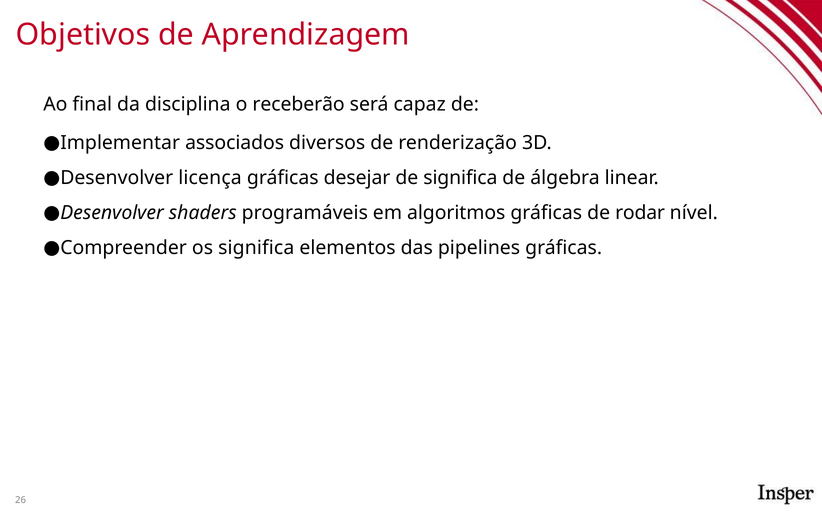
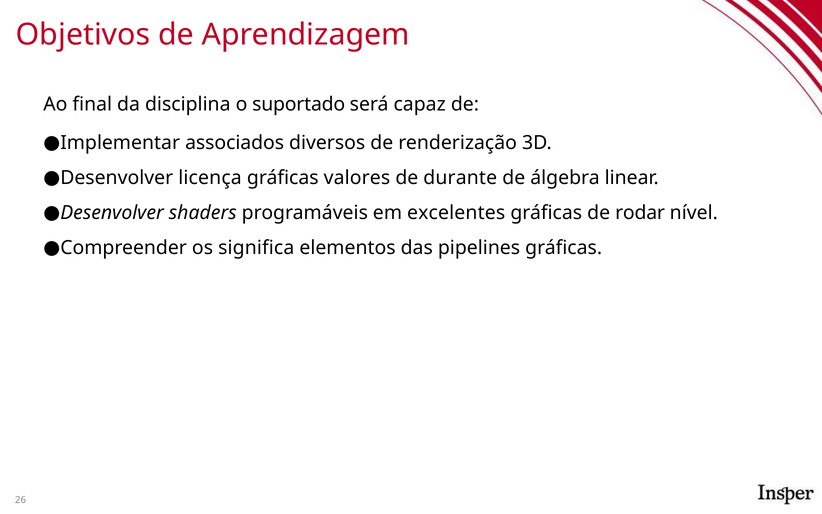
receberão: receberão -> suportado
desejar: desejar -> valores
de significa: significa -> durante
algoritmos: algoritmos -> excelentes
